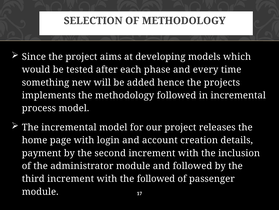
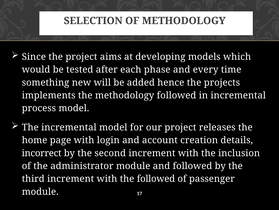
payment: payment -> incorrect
